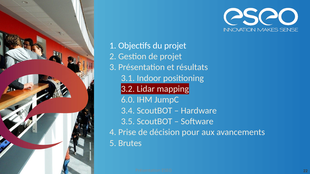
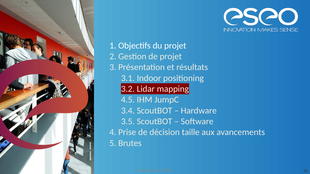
6.0: 6.0 -> 4.5
pour: pour -> taille
